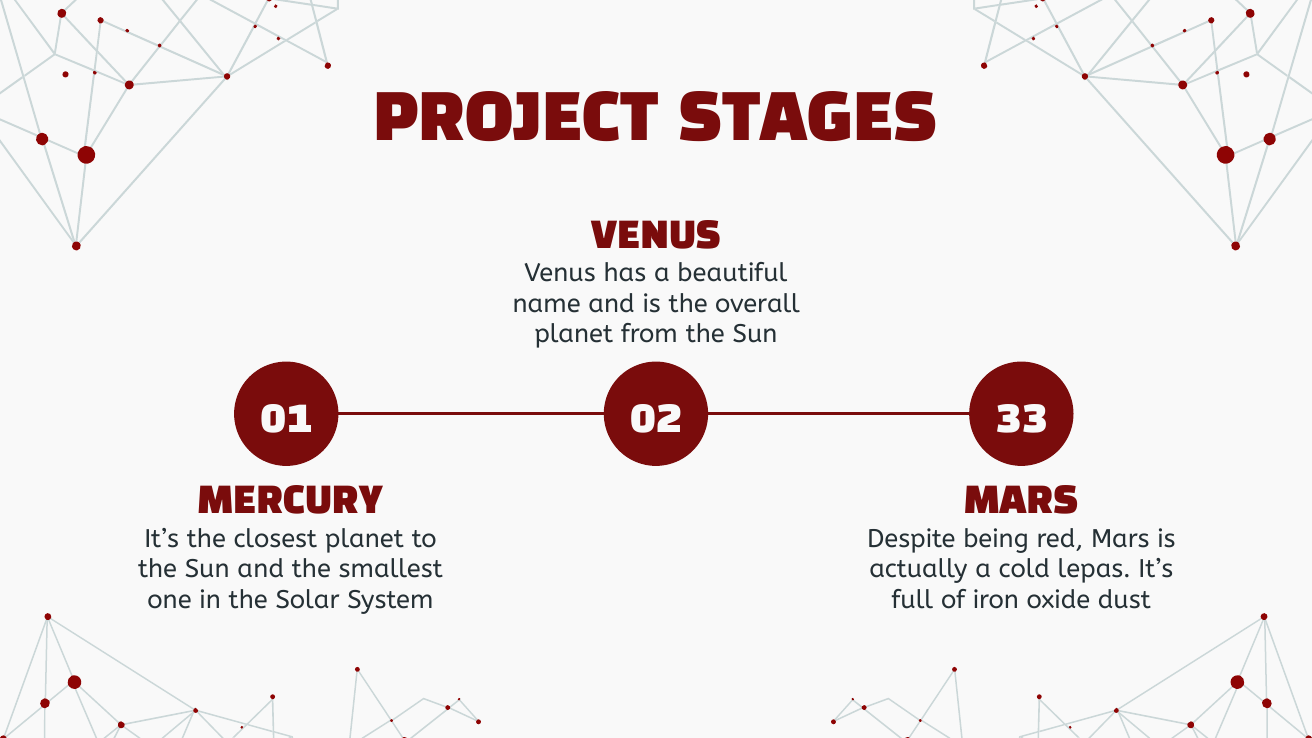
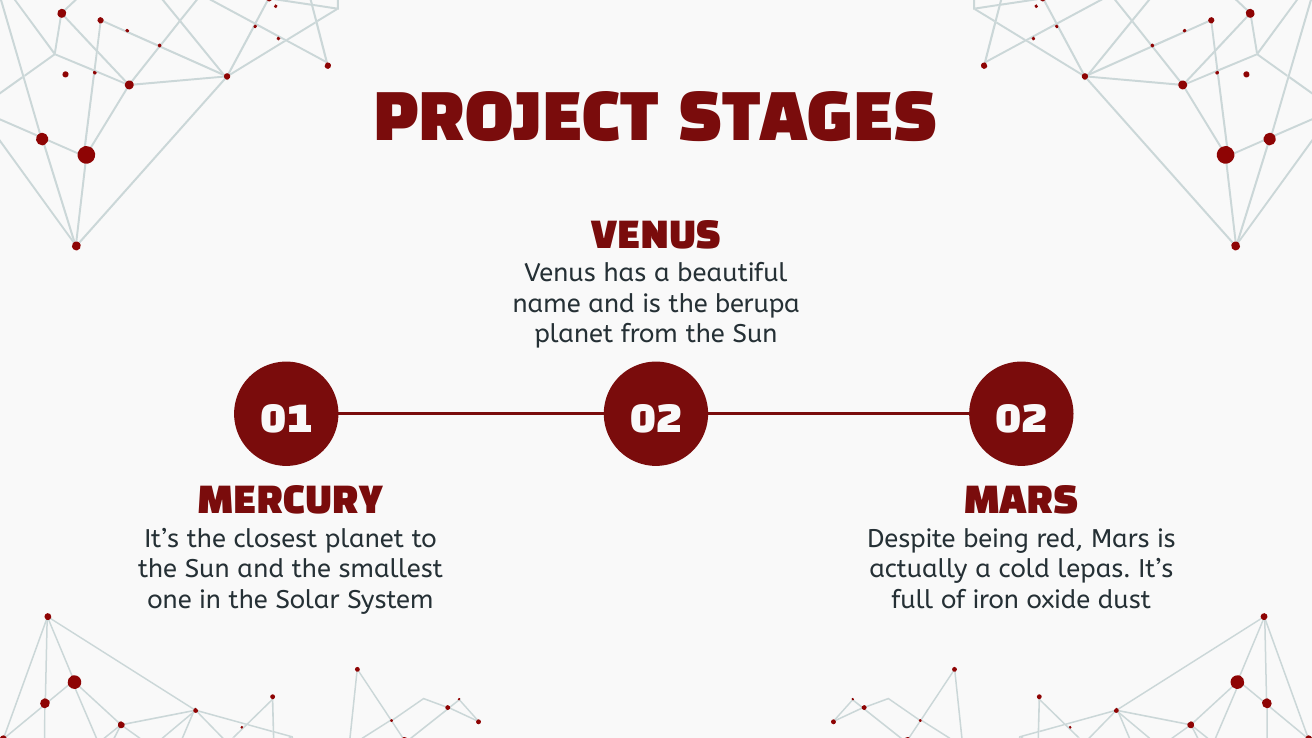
overall: overall -> berupa
02 33: 33 -> 02
